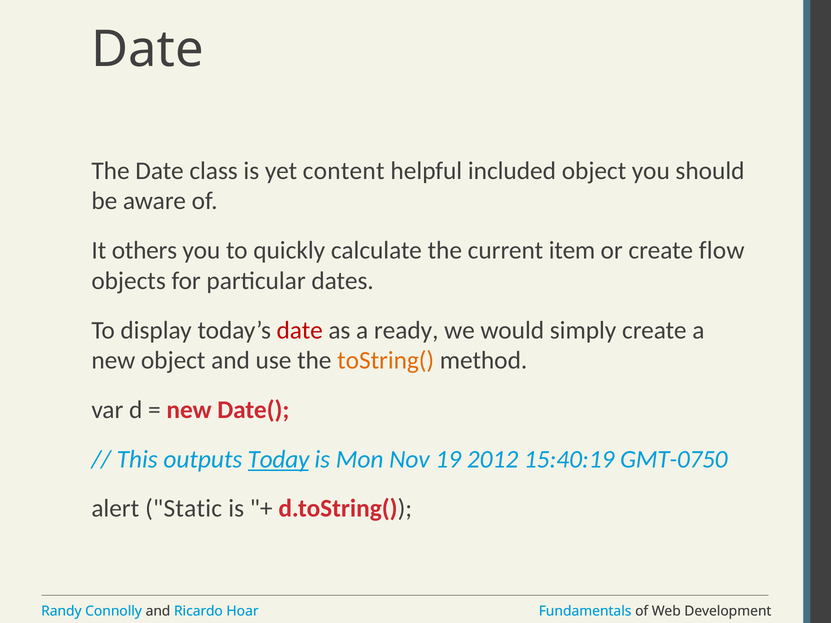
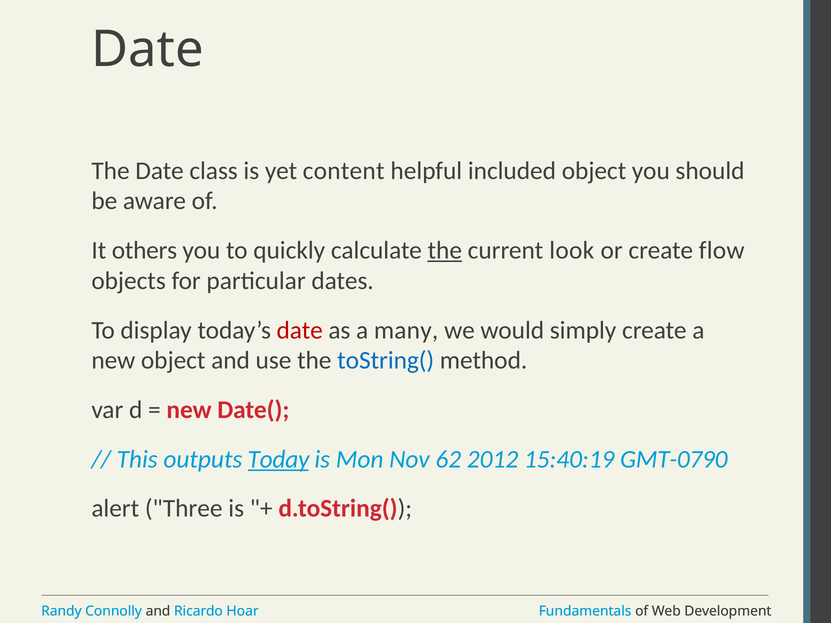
the at (445, 251) underline: none -> present
item: item -> look
ready: ready -> many
toString( colour: orange -> blue
19: 19 -> 62
GMT-0750: GMT-0750 -> GMT-0790
Static: Static -> Three
